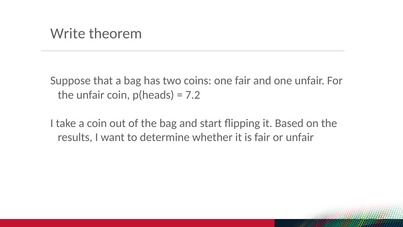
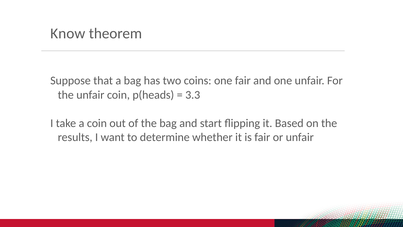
Write: Write -> Know
7.2: 7.2 -> 3.3
